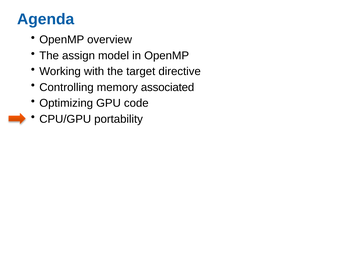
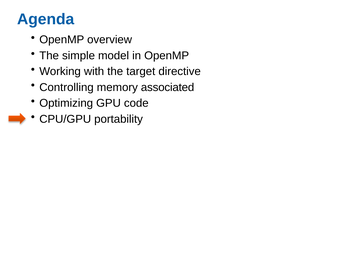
assign: assign -> simple
